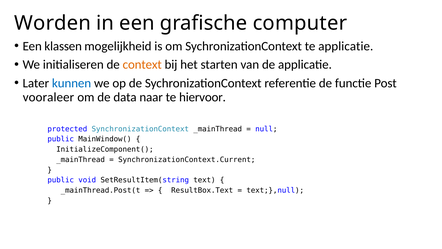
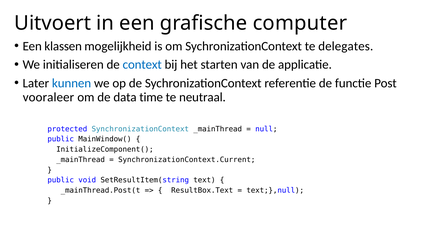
Worden: Worden -> Uitvoert
te applicatie: applicatie -> delegates
context colour: orange -> blue
naar: naar -> time
hiervoor: hiervoor -> neutraal
